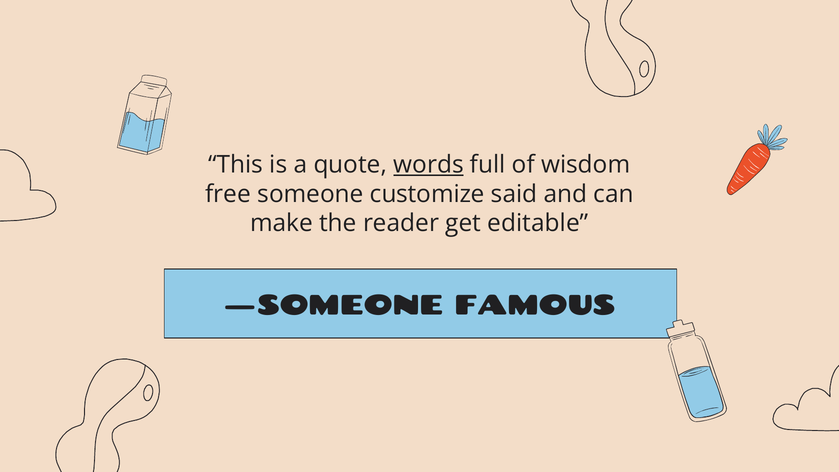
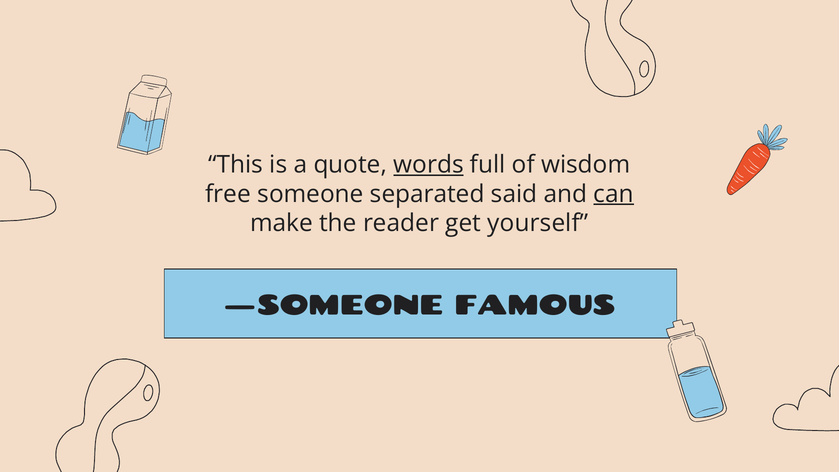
customize: customize -> separated
can underline: none -> present
editable: editable -> yourself
